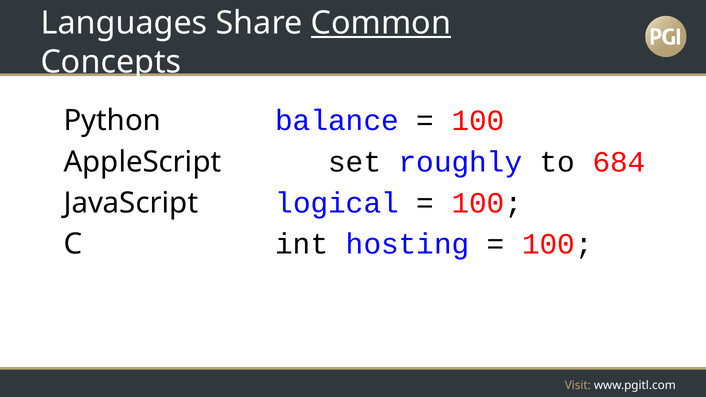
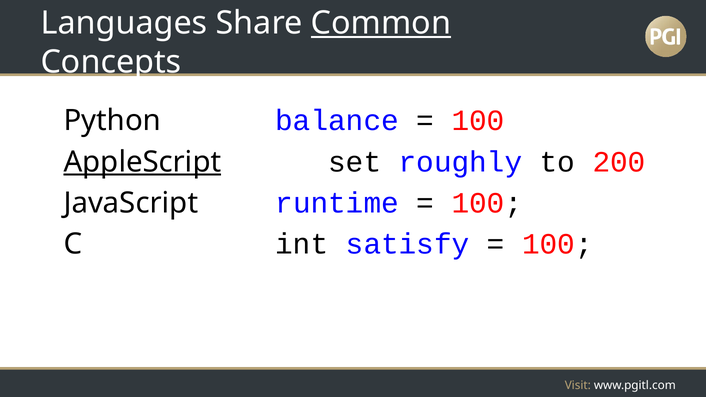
AppleScript underline: none -> present
684: 684 -> 200
logical: logical -> runtime
hosting: hosting -> satisfy
